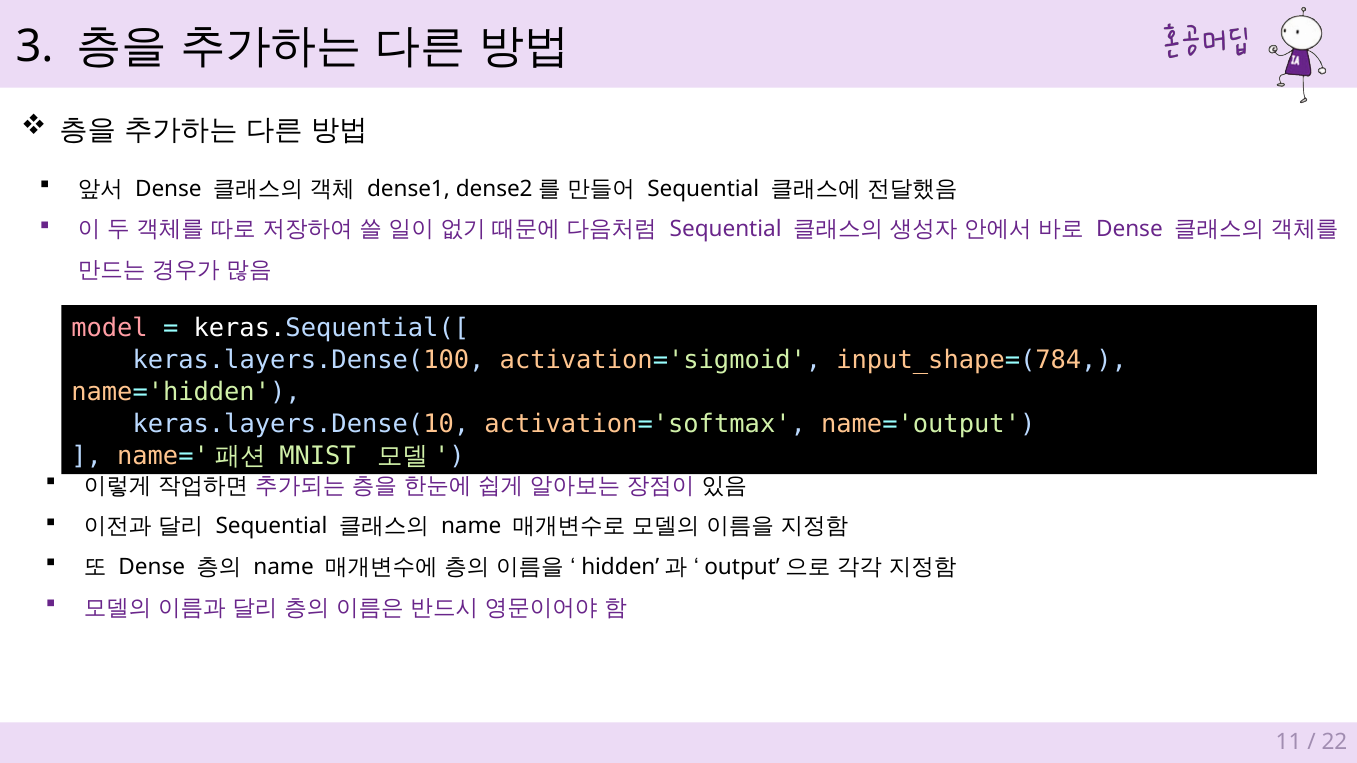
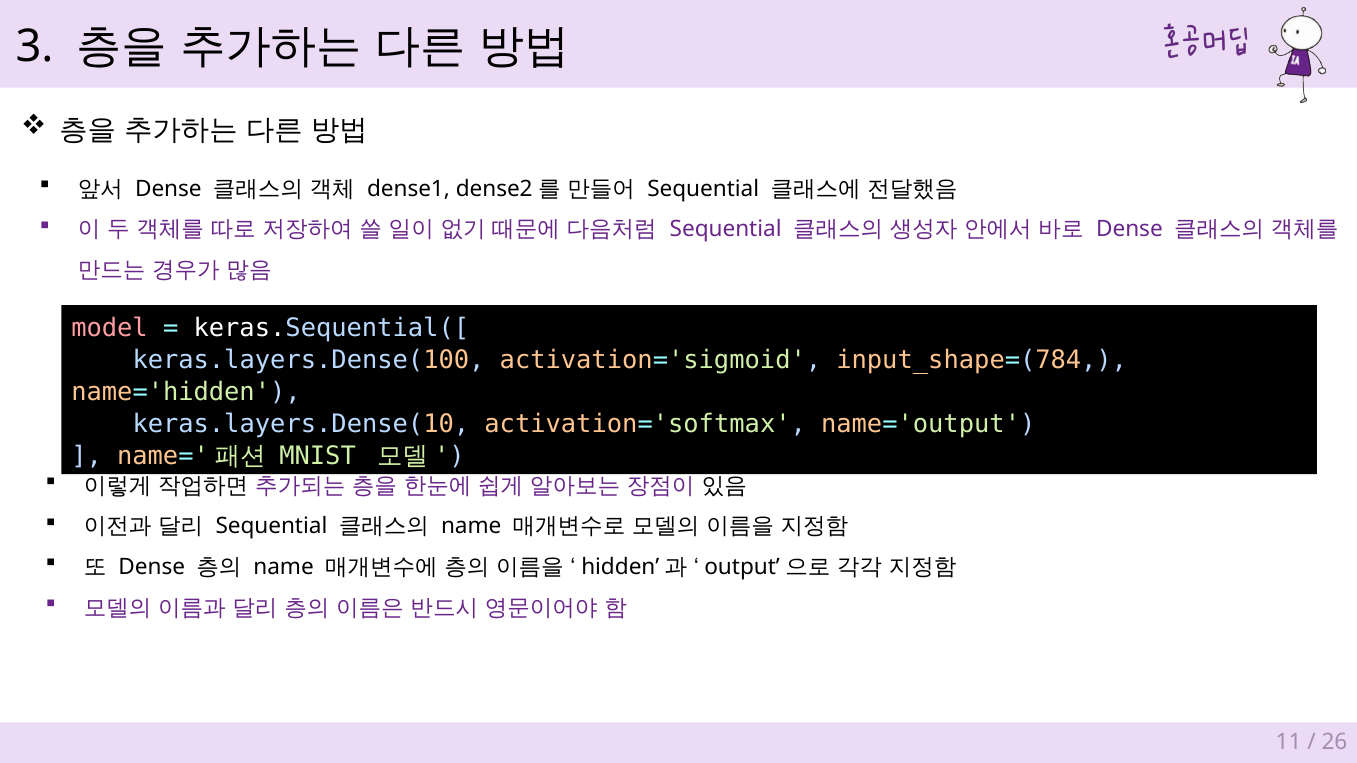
22: 22 -> 26
